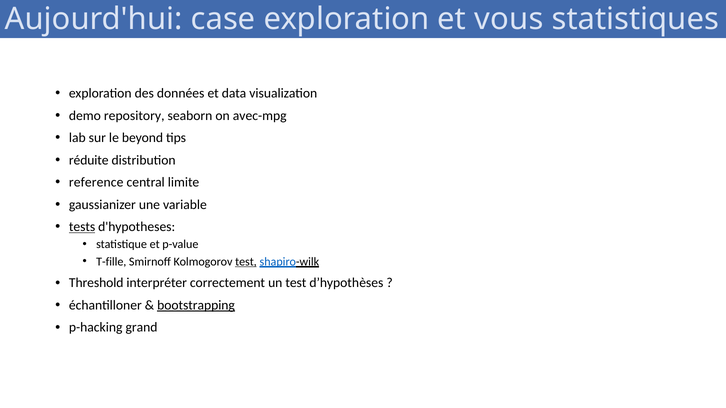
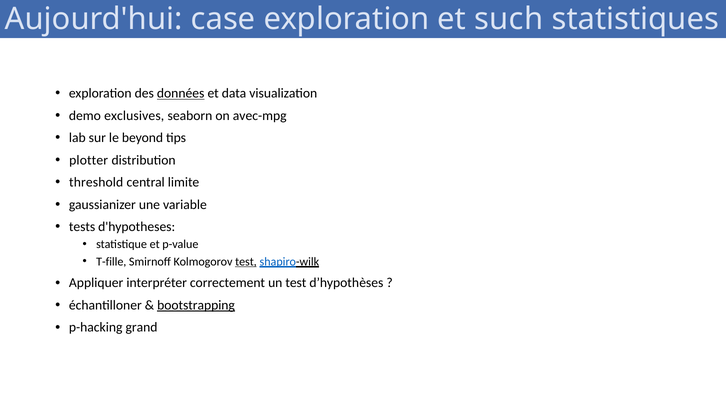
vous: vous -> such
données underline: none -> present
repository: repository -> exclusives
réduite: réduite -> plotter
reference: reference -> threshold
tests underline: present -> none
Threshold: Threshold -> Appliquer
